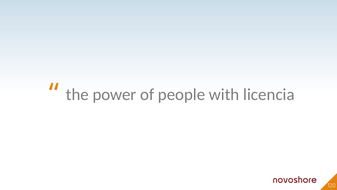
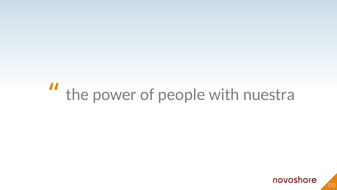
licencia: licencia -> nuestra
